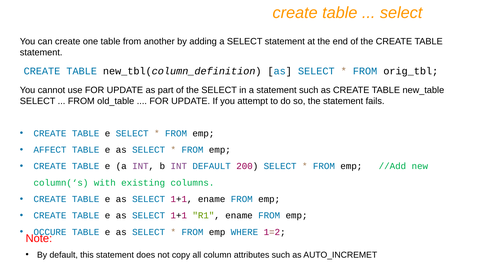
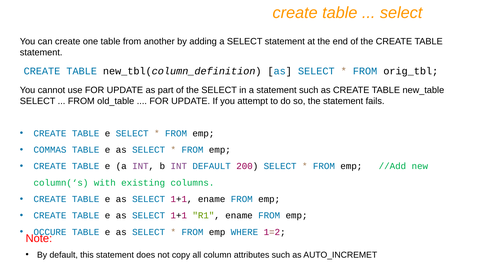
AFFECT: AFFECT -> COMMAS
